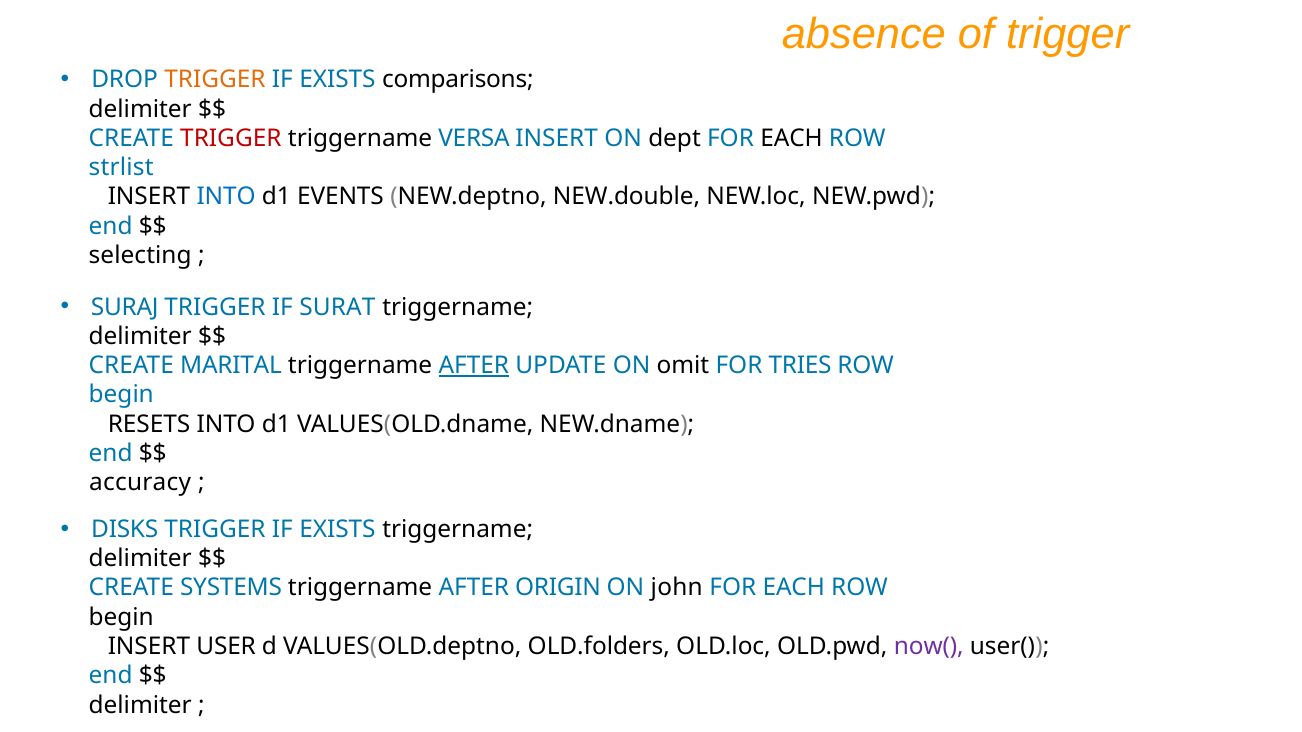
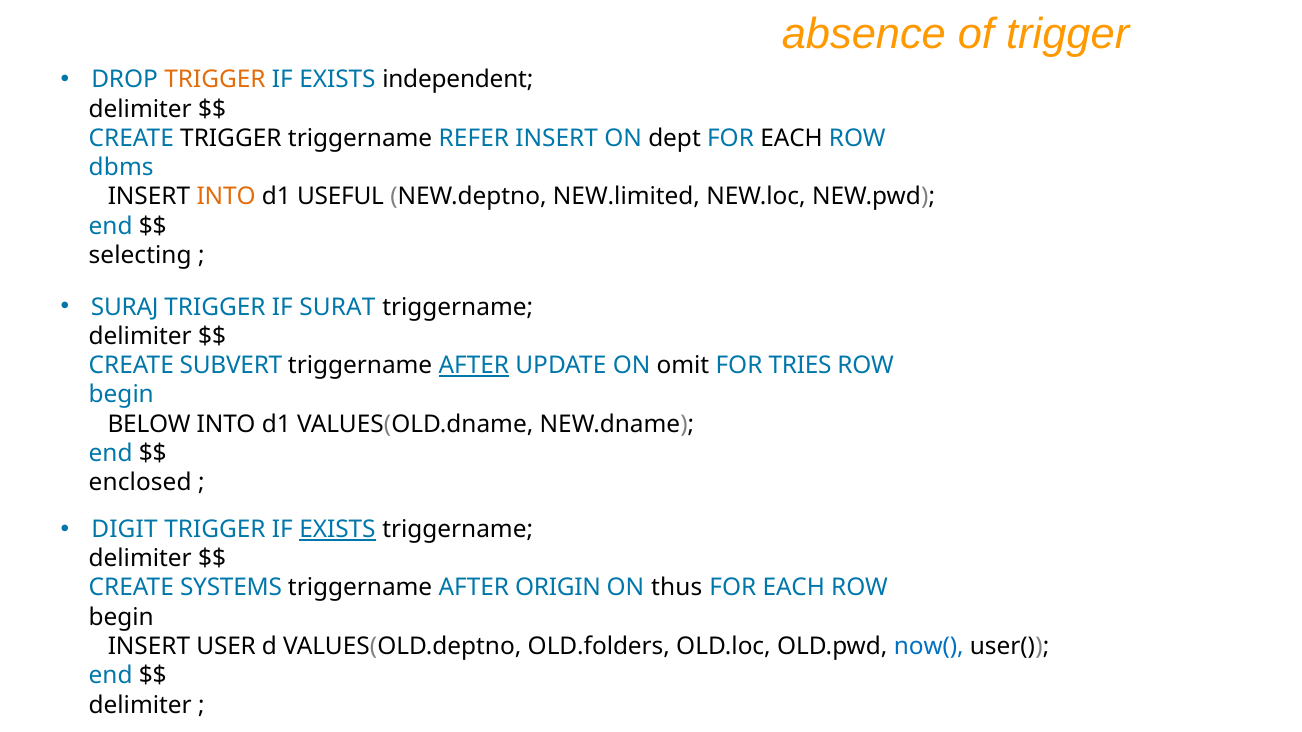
comparisons: comparisons -> independent
TRIGGER at (231, 138) colour: red -> black
VERSA: VERSA -> REFER
strlist: strlist -> dbms
INTO at (226, 197) colour: blue -> orange
EVENTS: EVENTS -> USEFUL
NEW.double: NEW.double -> NEW.limited
MARITAL: MARITAL -> SUBVERT
RESETS: RESETS -> BELOW
accuracy: accuracy -> enclosed
DISKS: DISKS -> DIGIT
EXISTS at (337, 530) underline: none -> present
john: john -> thus
now( colour: purple -> blue
